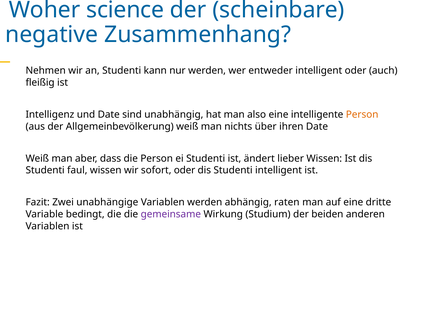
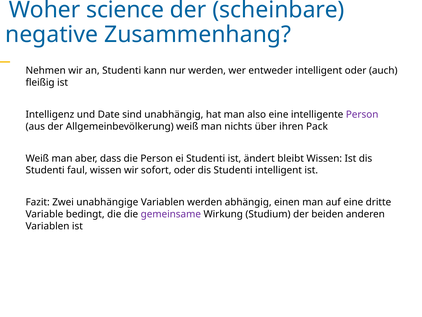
Person at (362, 114) colour: orange -> purple
ihren Date: Date -> Pack
lieber: lieber -> bleibt
raten: raten -> einen
